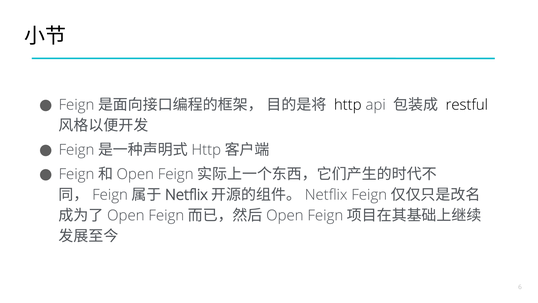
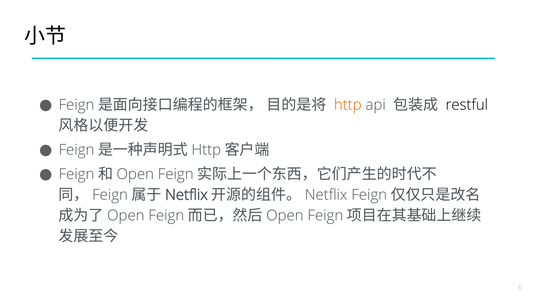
http colour: black -> orange
